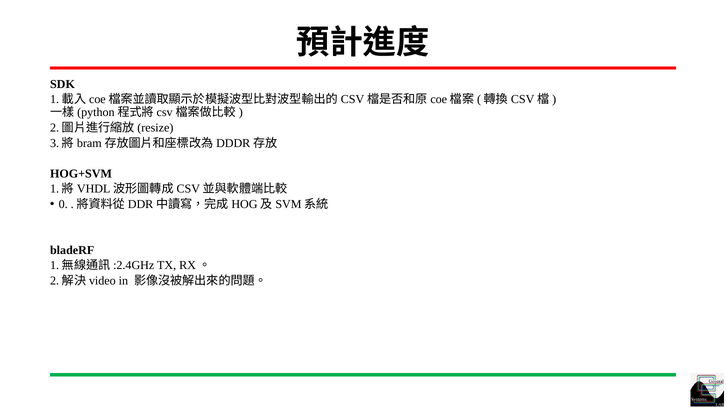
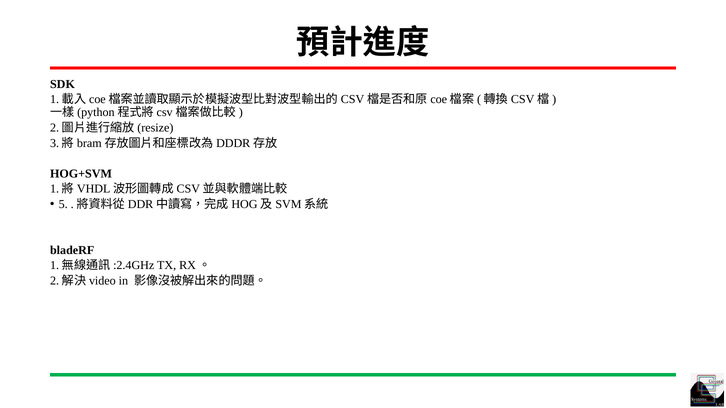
0: 0 -> 5
